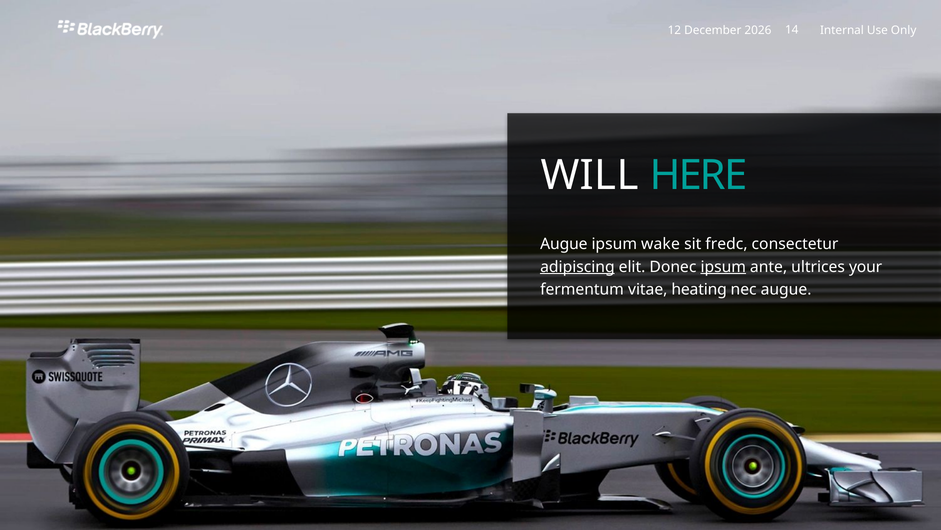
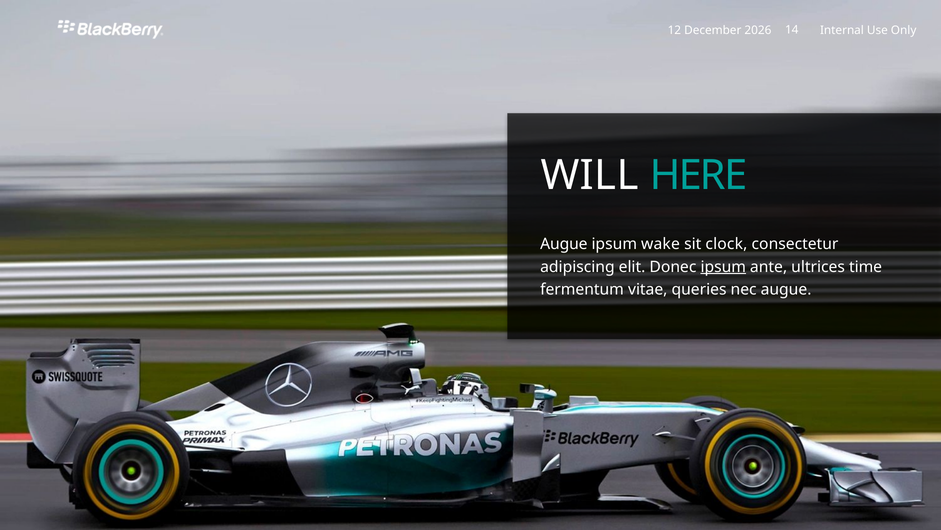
fredc: fredc -> clock
adipiscing underline: present -> none
your: your -> time
heating: heating -> queries
